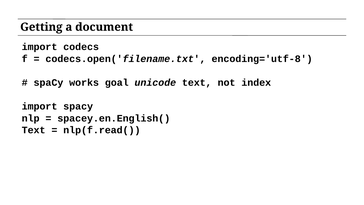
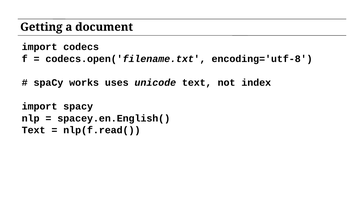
goal: goal -> uses
